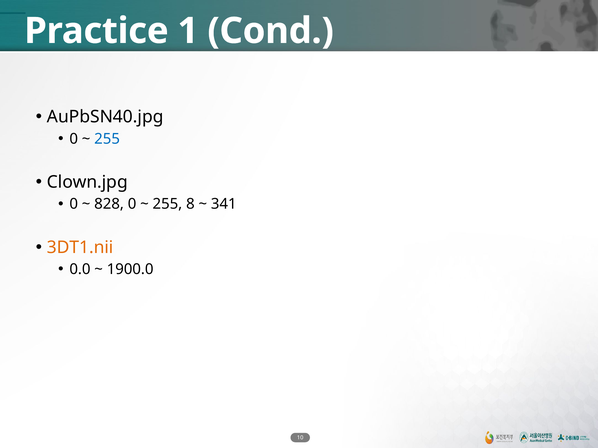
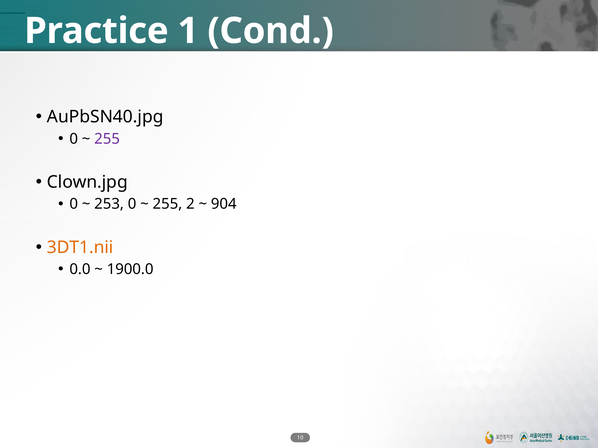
255 at (107, 139) colour: blue -> purple
828: 828 -> 253
8: 8 -> 2
341: 341 -> 904
